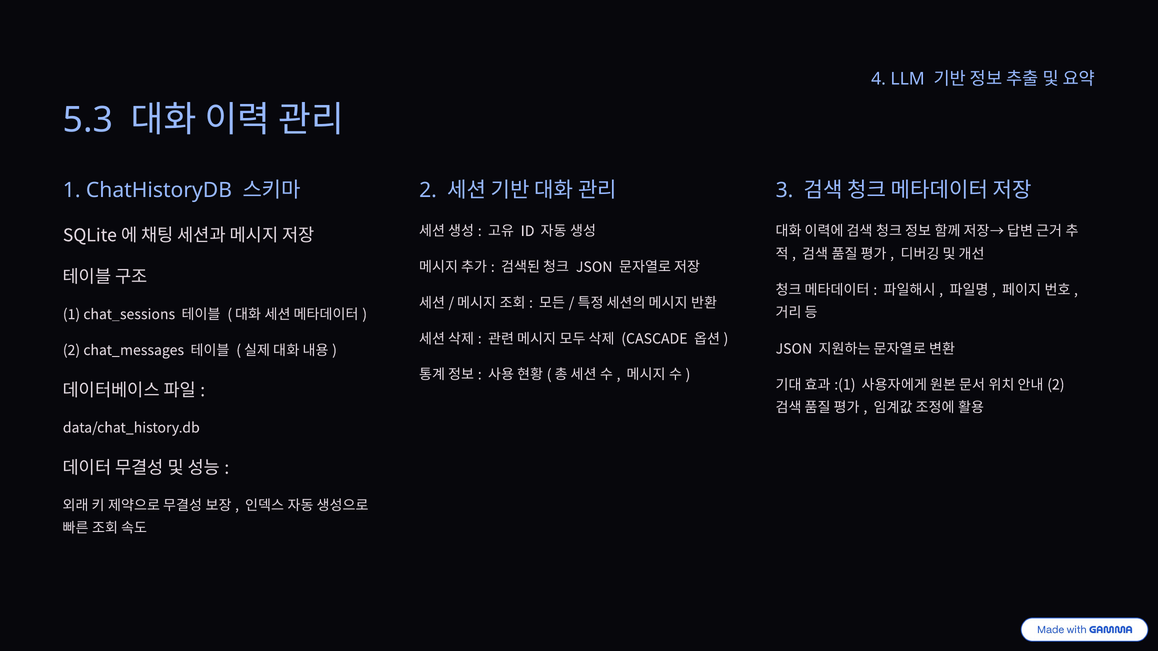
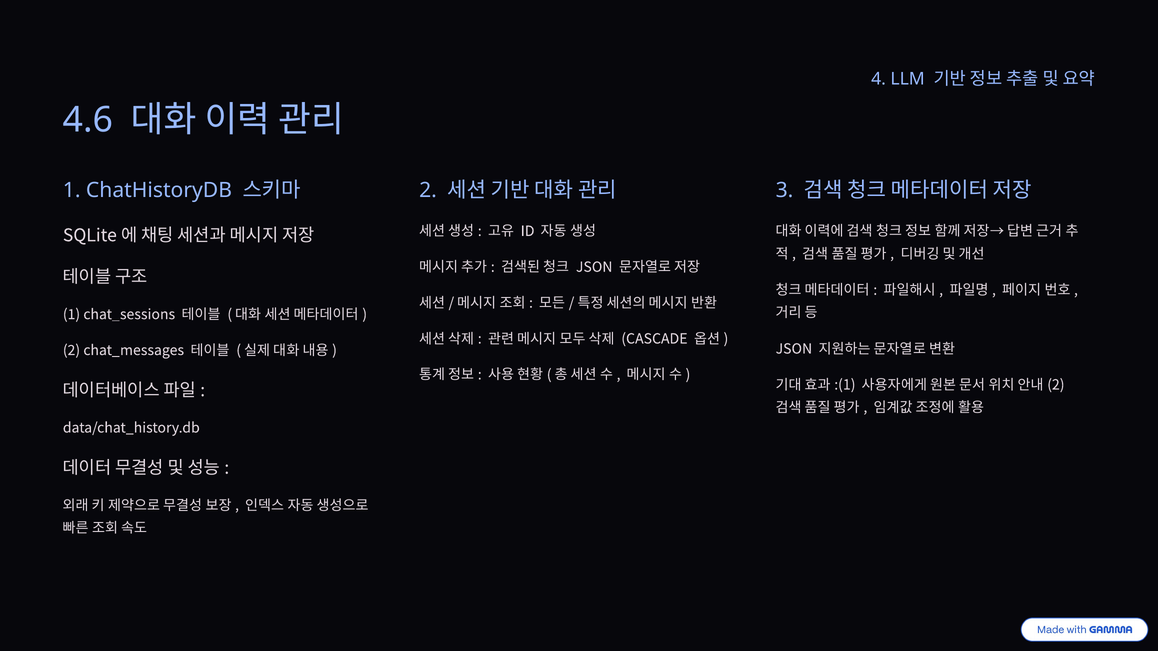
5.3: 5.3 -> 4.6
